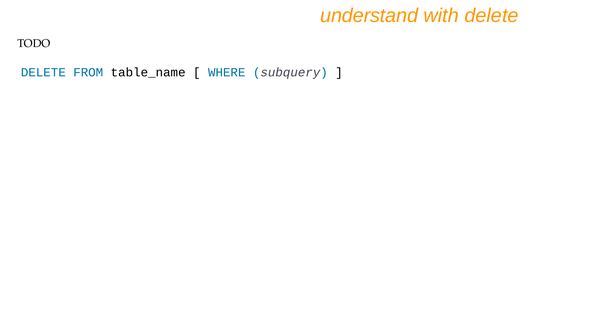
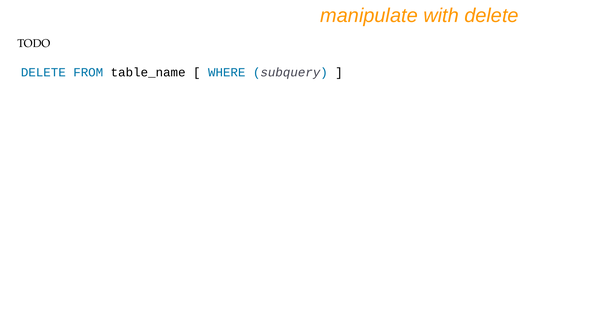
understand: understand -> manipulate
